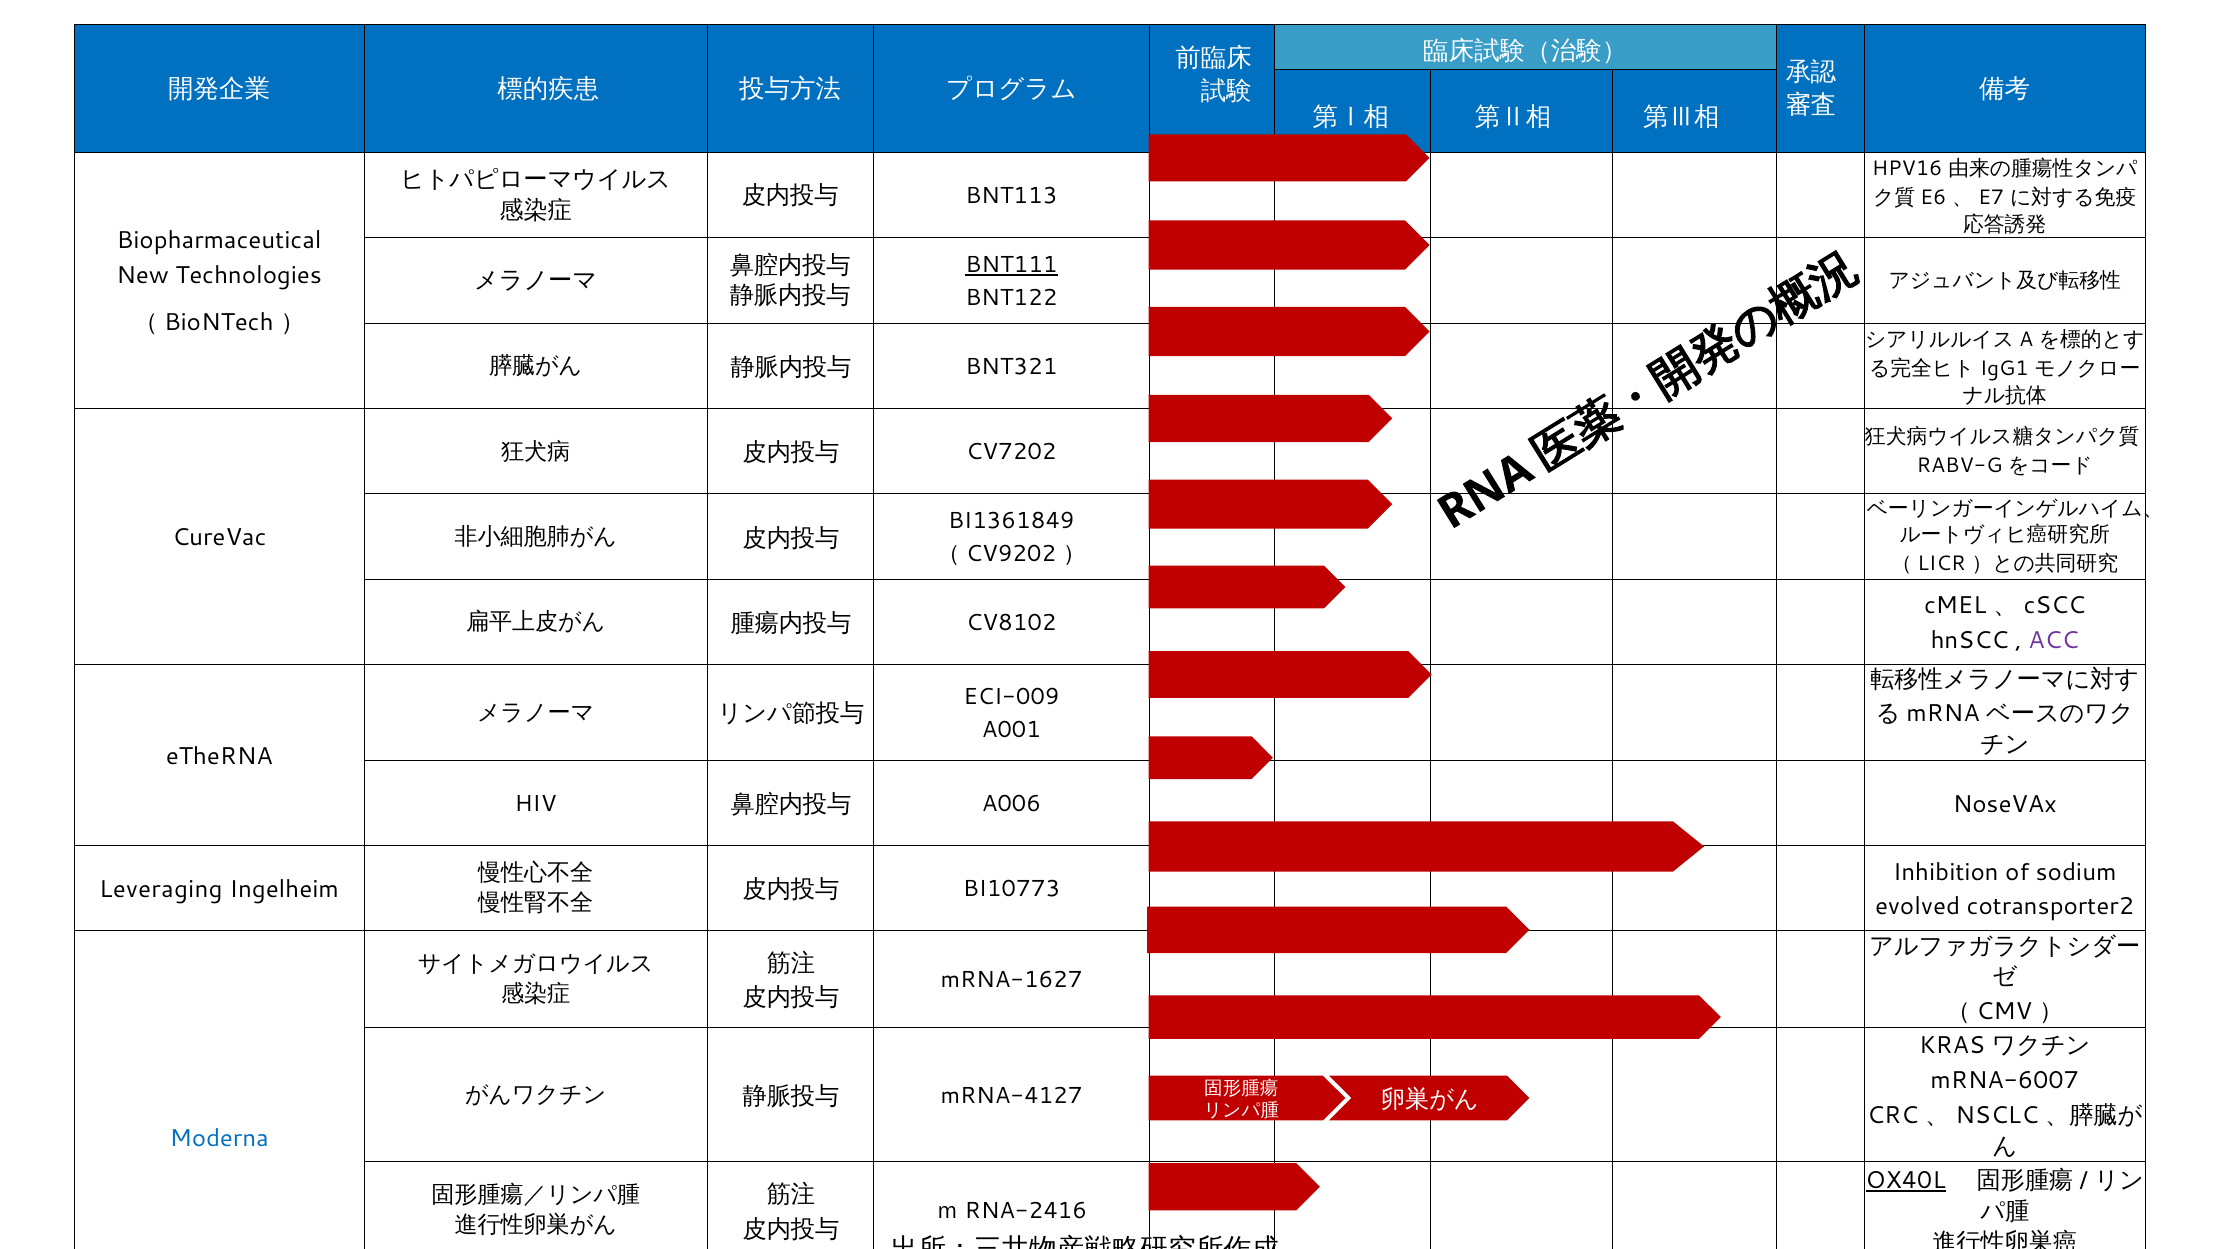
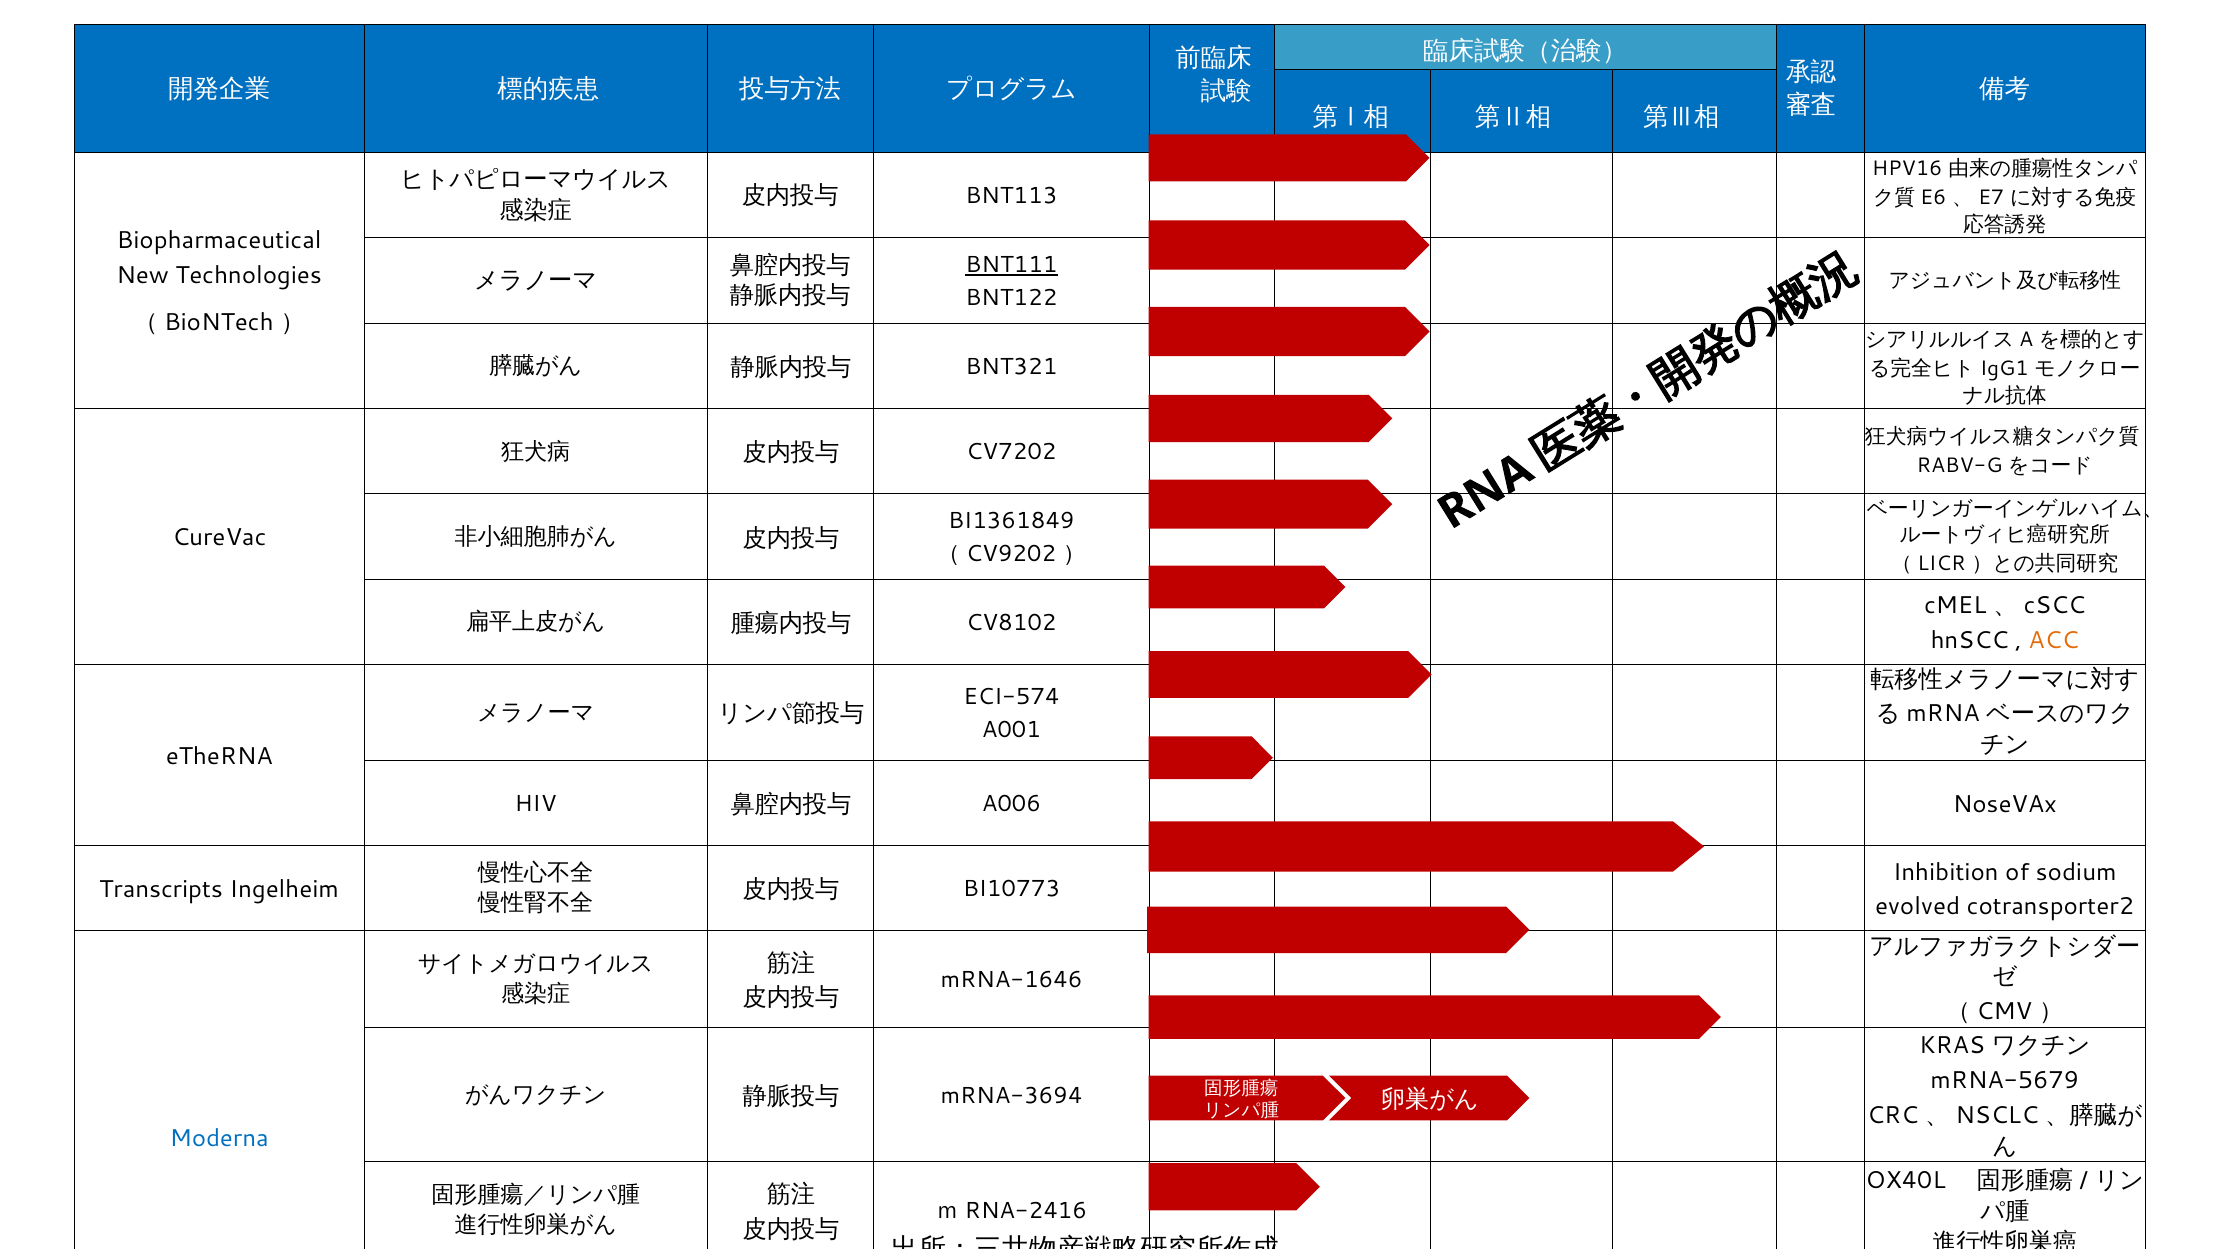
ACC colour: purple -> orange
ECI-009: ECI-009 -> ECI-574
Leveraging: Leveraging -> Transcripts
mRNA-1627: mRNA-1627 -> mRNA-1646
mRNA-6007: mRNA-6007 -> mRNA-5679
mRNA-4127: mRNA-4127 -> mRNA-3694
OX40L underline: present -> none
